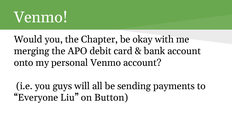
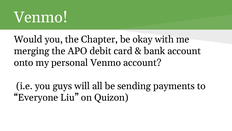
Button: Button -> Quizon
